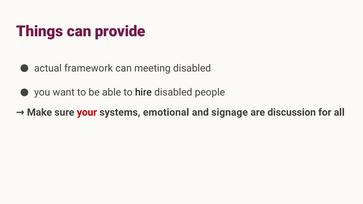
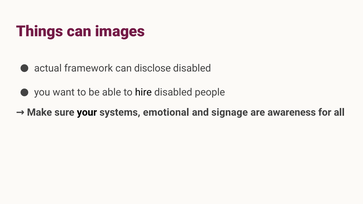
provide: provide -> images
meeting: meeting -> disclose
your colour: red -> black
discussion: discussion -> awareness
